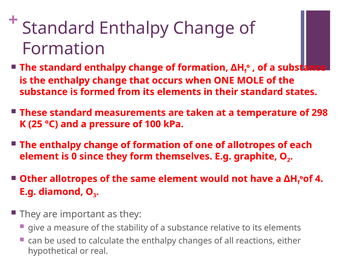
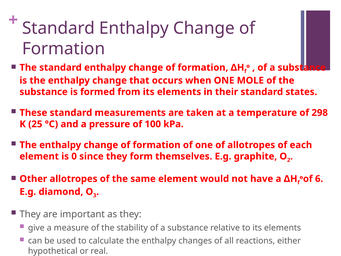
4: 4 -> 6
